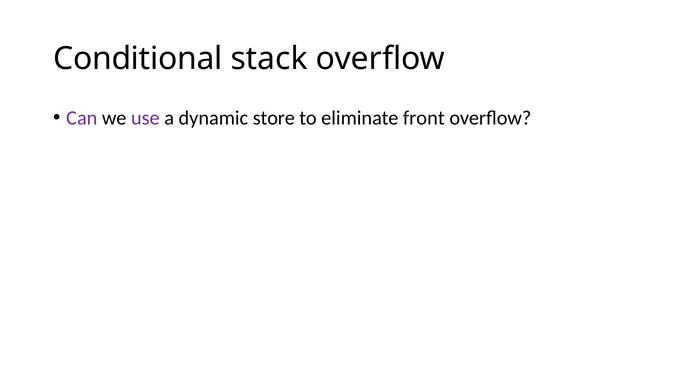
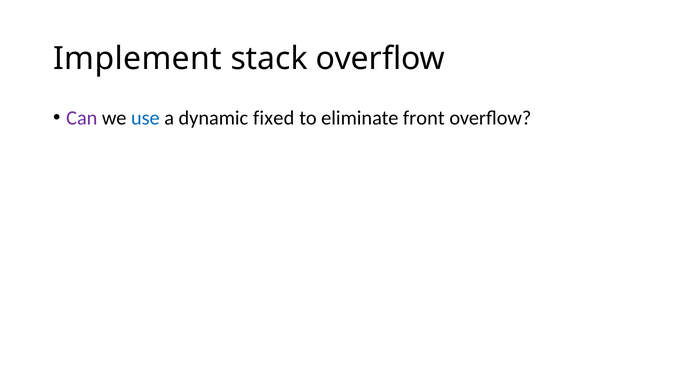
Conditional: Conditional -> Implement
use colour: purple -> blue
store: store -> fixed
